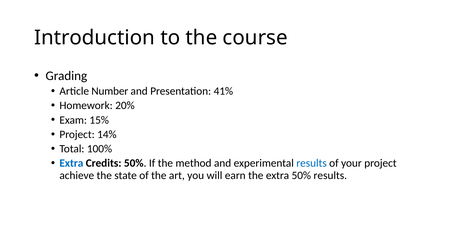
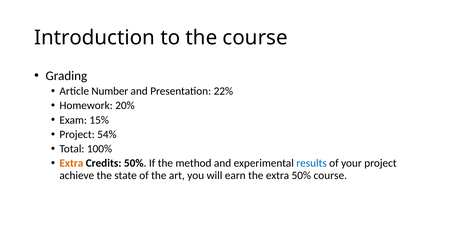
41%: 41% -> 22%
14%: 14% -> 54%
Extra at (71, 164) colour: blue -> orange
50% results: results -> course
